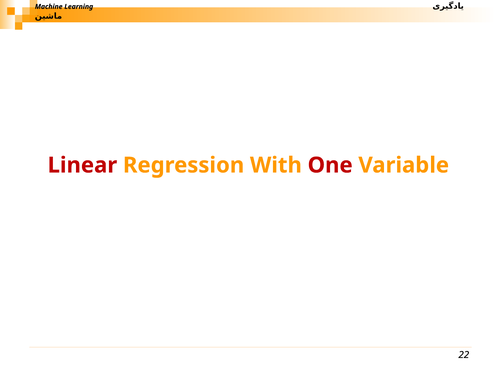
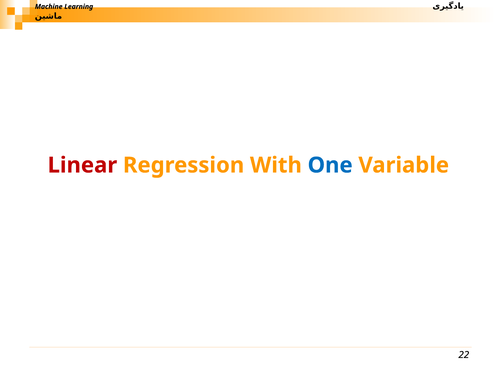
One colour: red -> blue
